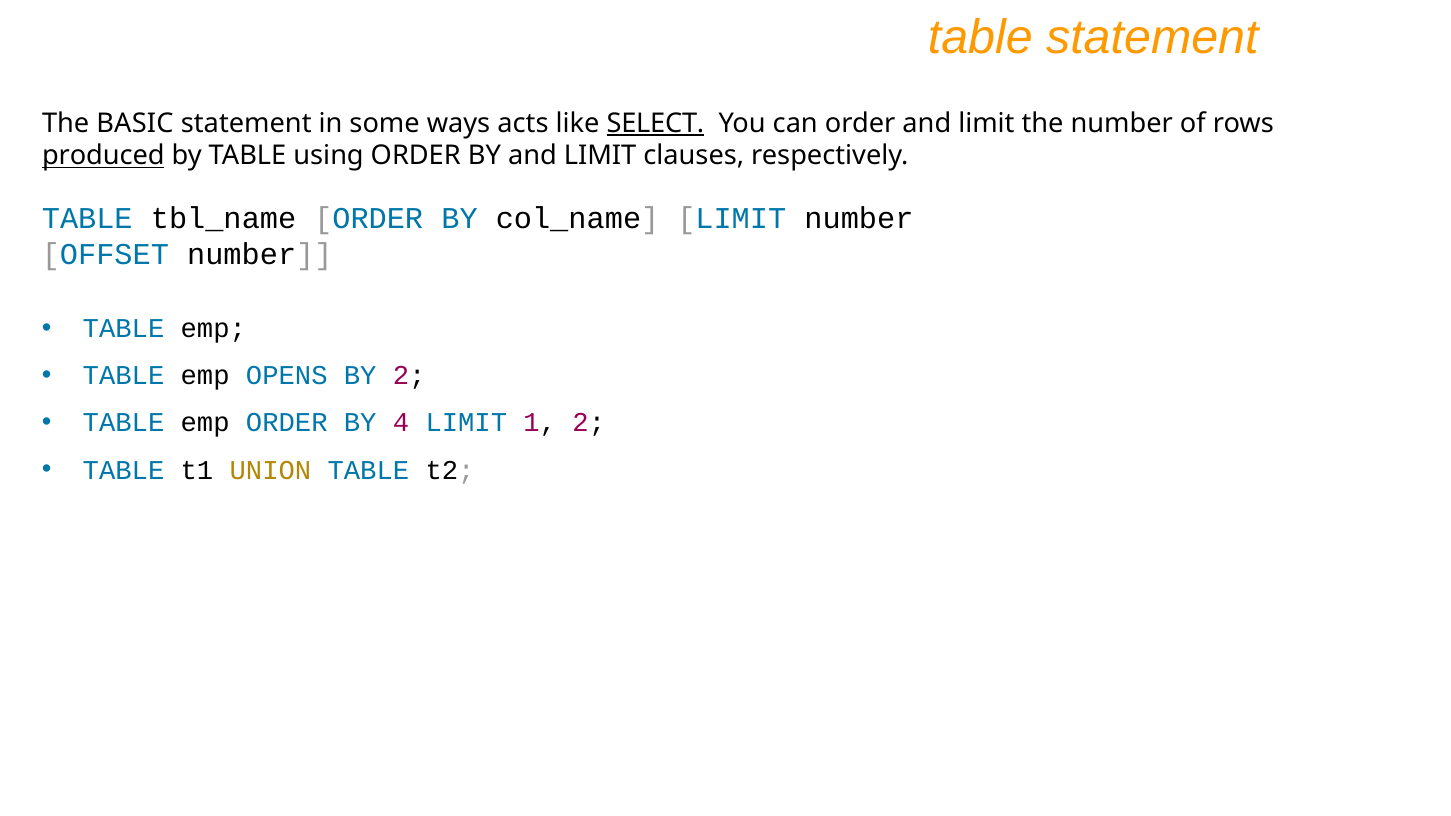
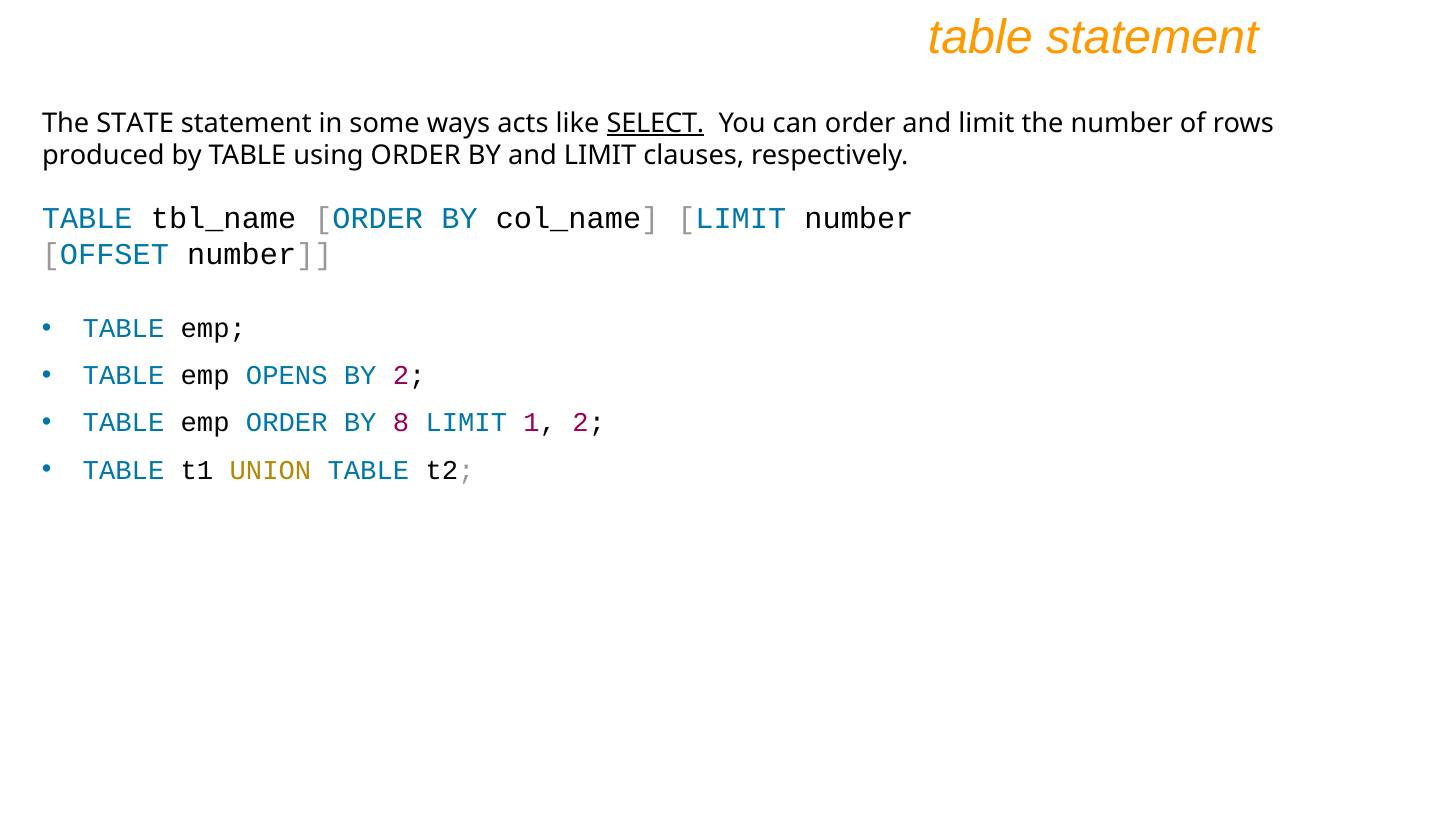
BASIC: BASIC -> STATE
produced underline: present -> none
4: 4 -> 8
